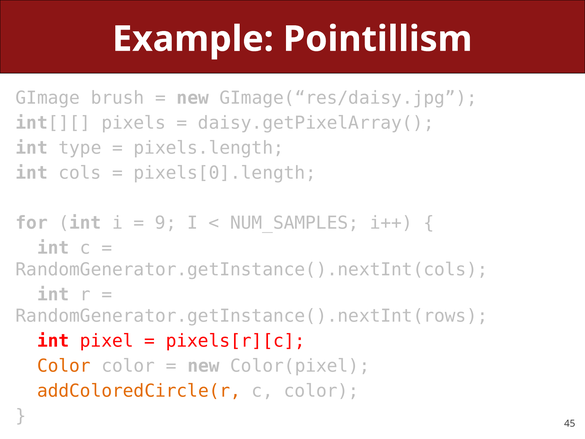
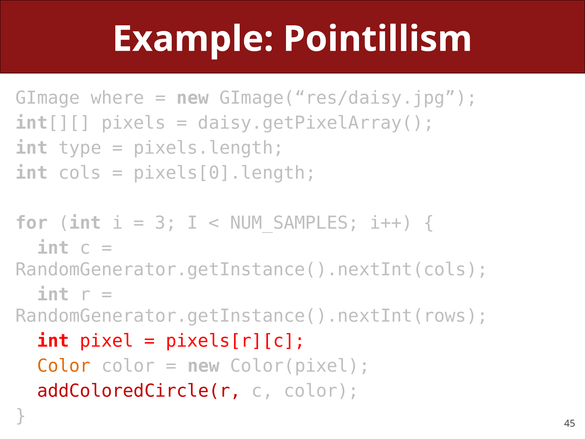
brush: brush -> where
9: 9 -> 3
addColoredCircle(r colour: orange -> red
